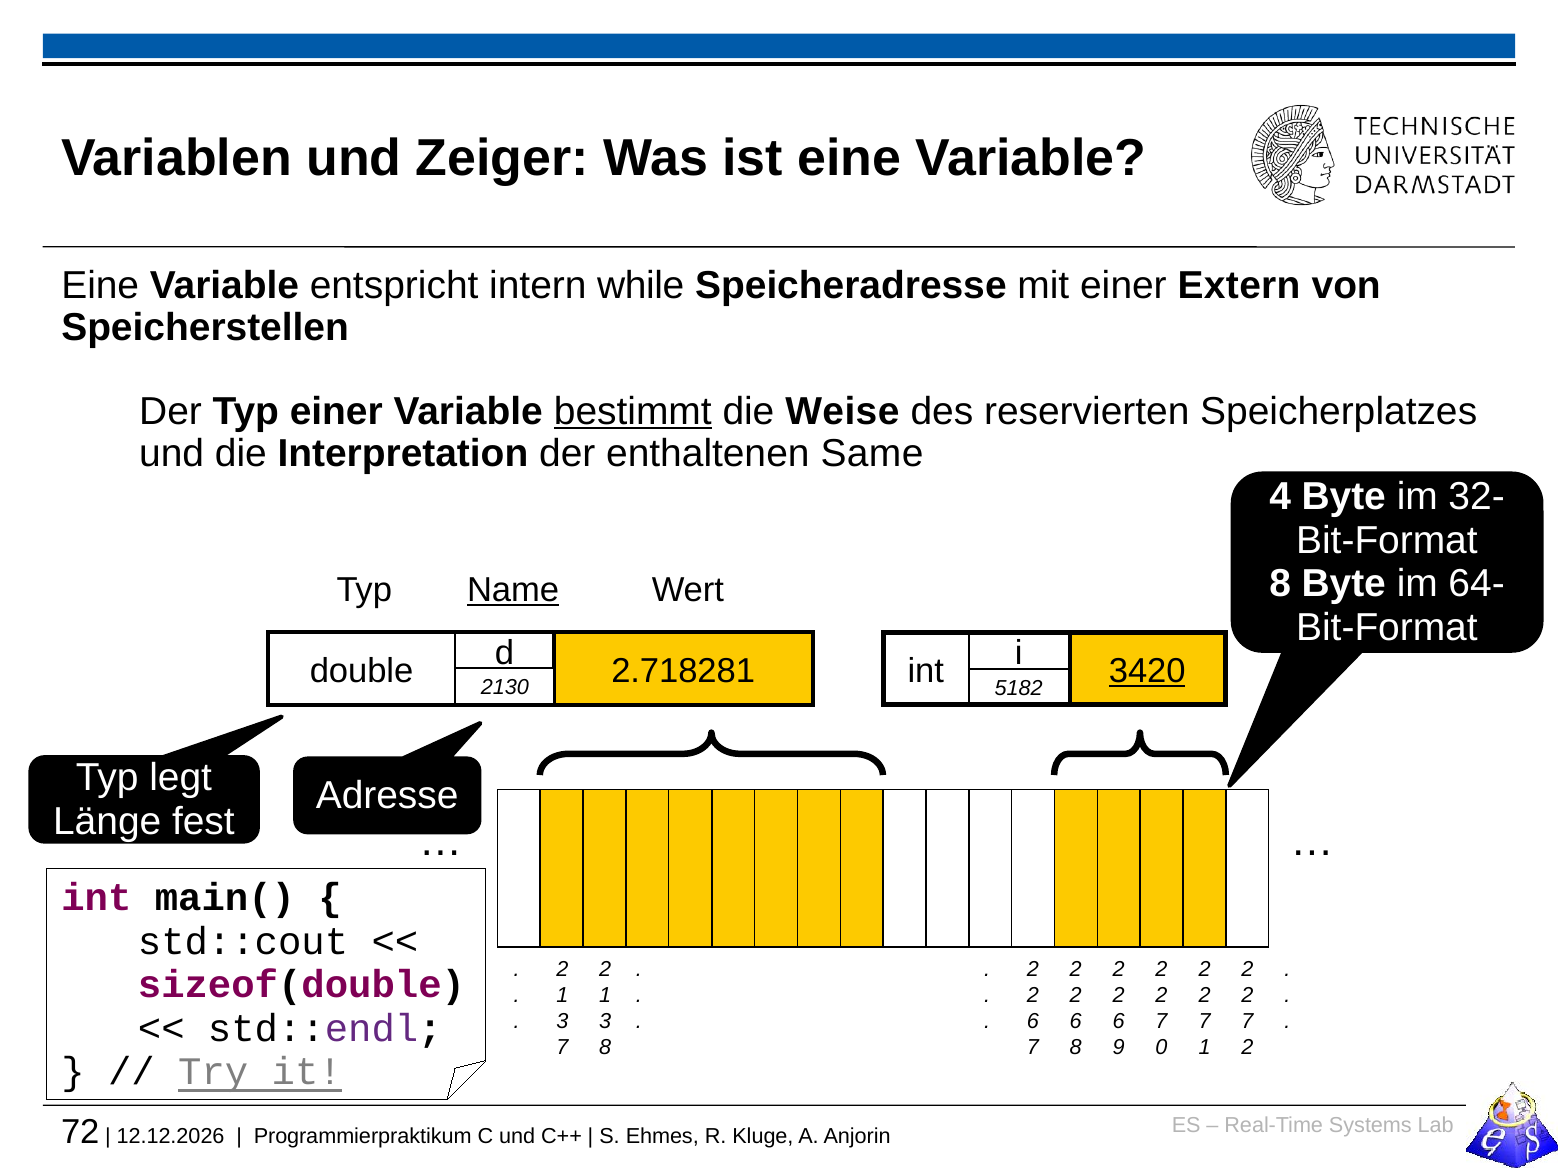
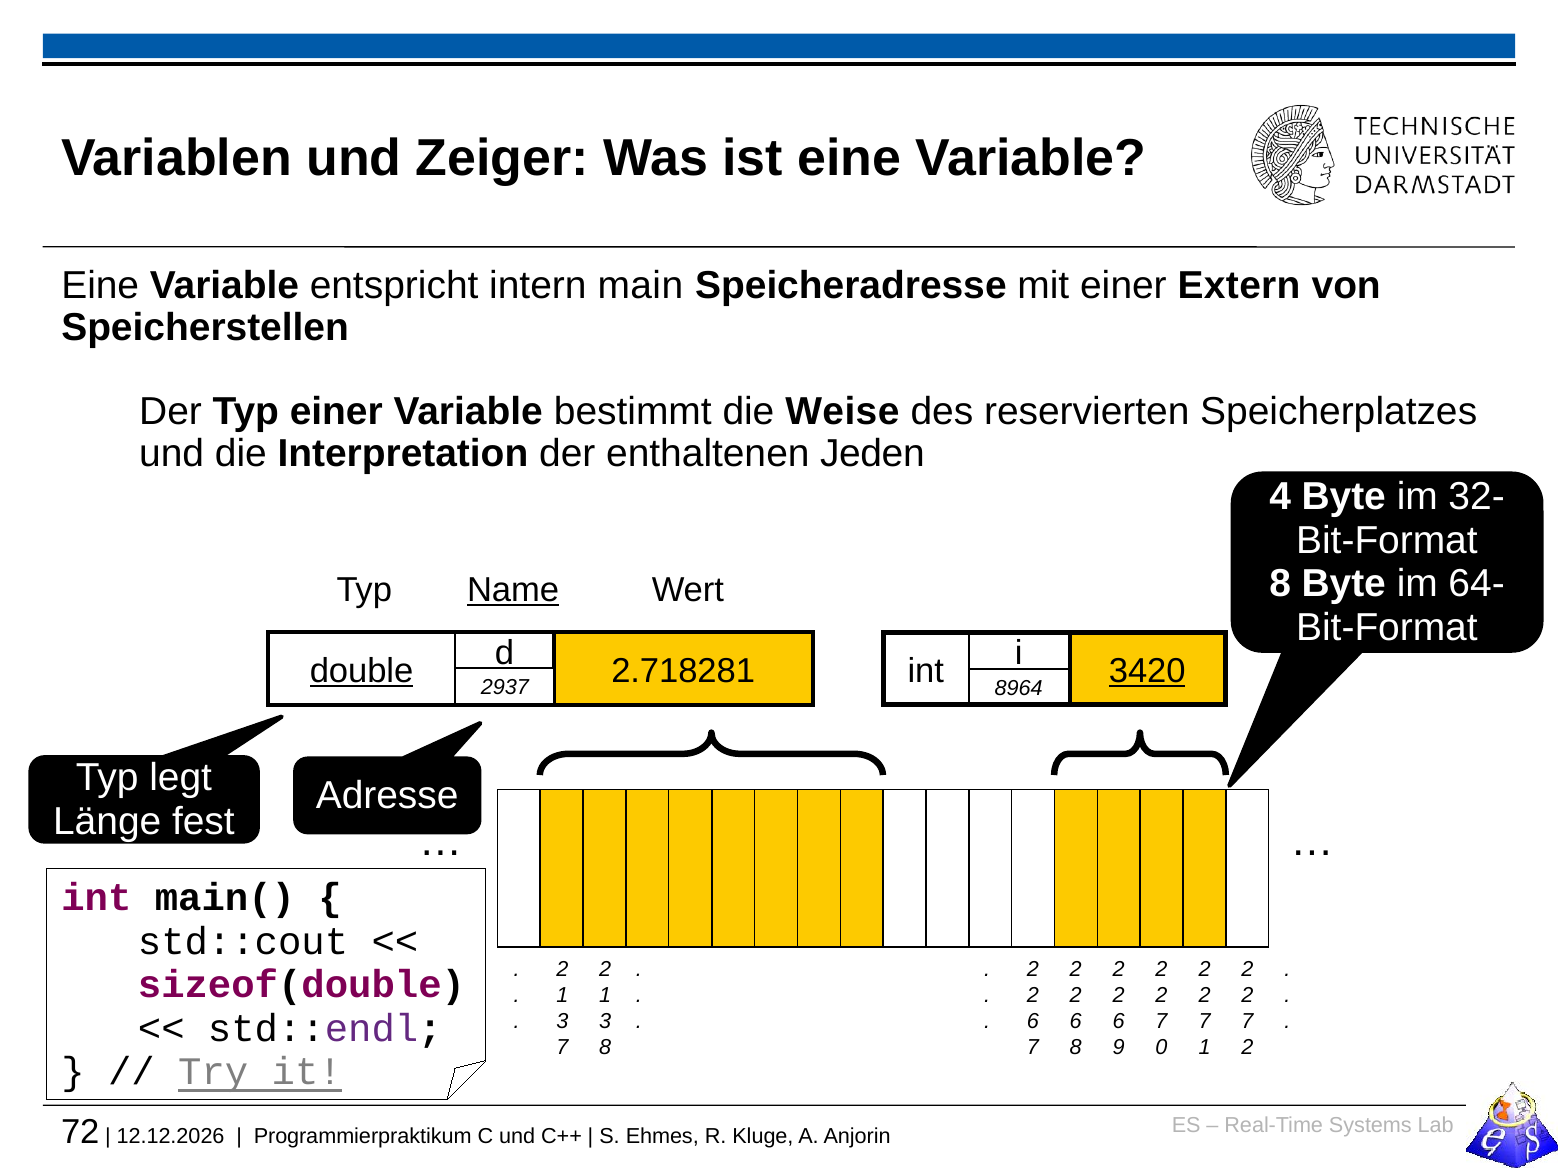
while: while -> main
bestimmt underline: present -> none
Same: Same -> Jeden
double underline: none -> present
2130: 2130 -> 2937
5182: 5182 -> 8964
